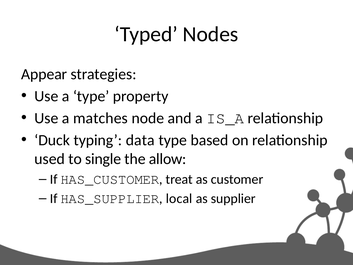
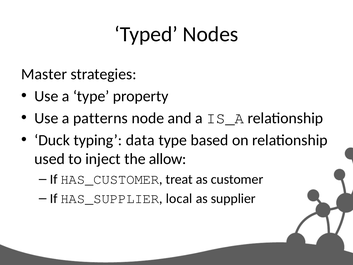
Appear: Appear -> Master
matches: matches -> patterns
single: single -> inject
